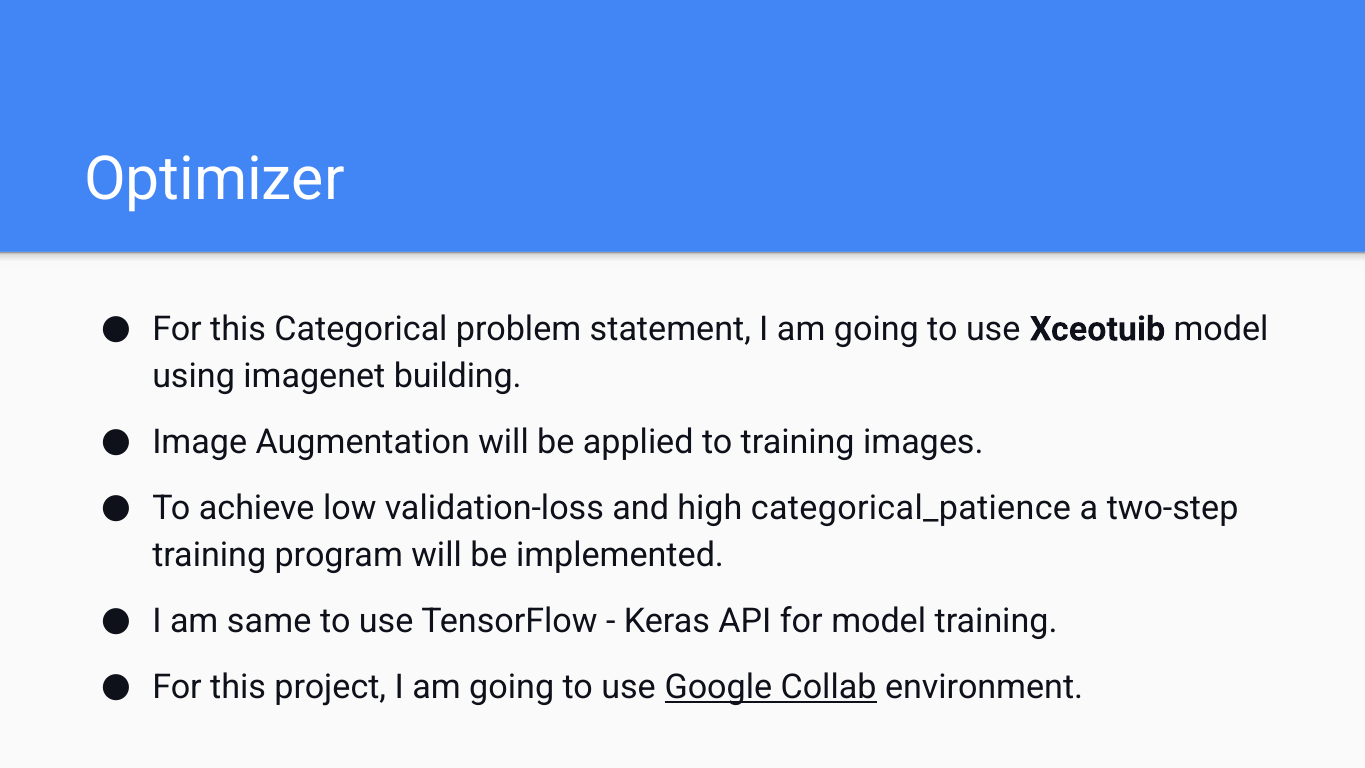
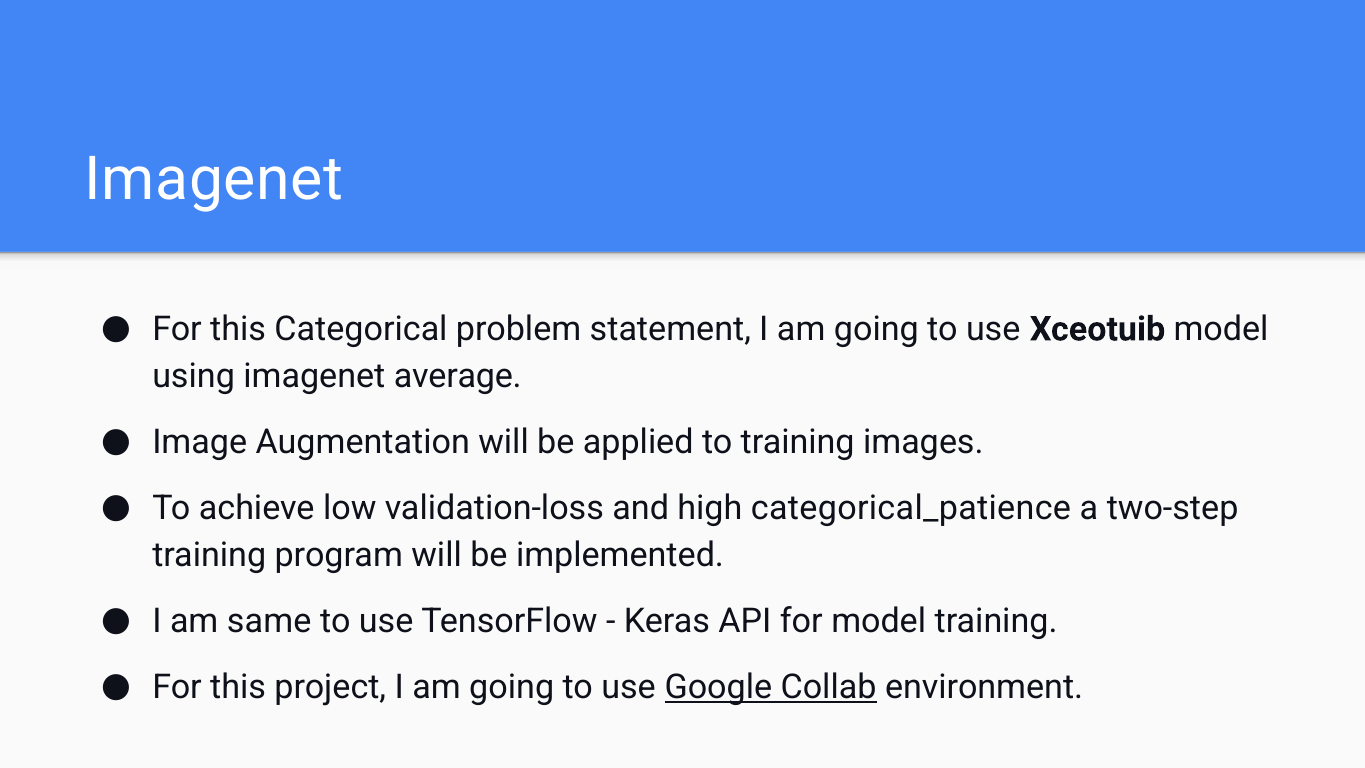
Optimizer at (214, 179): Optimizer -> Imagenet
building: building -> average
